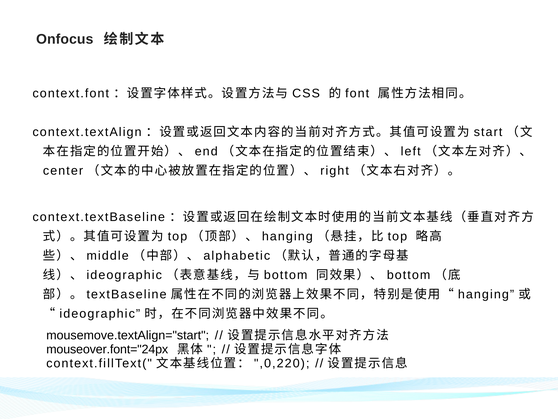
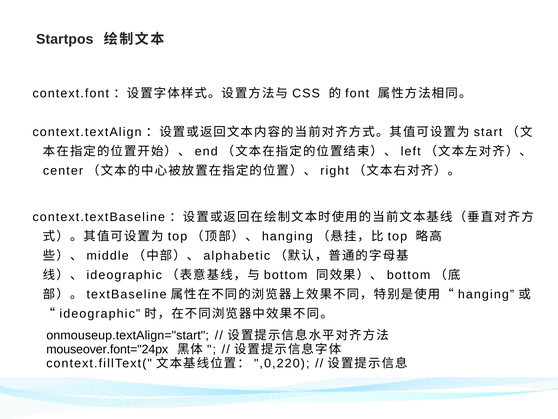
Onfocus: Onfocus -> Startpos
mousemove.textAlign="start: mousemove.textAlign="start -> onmouseup.textAlign="start
